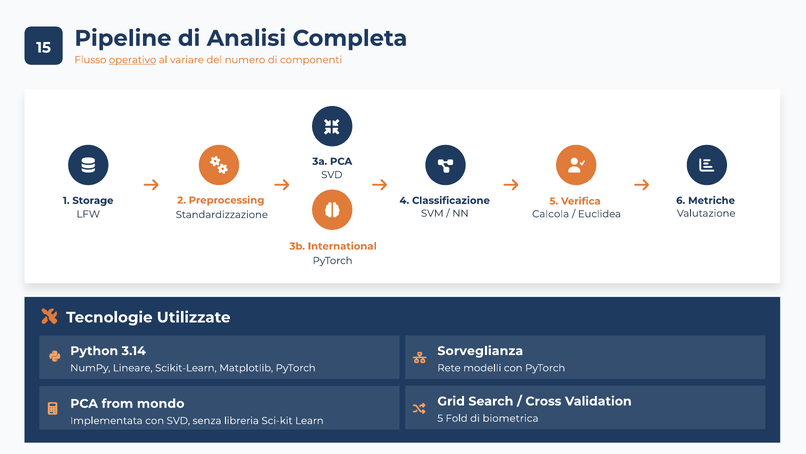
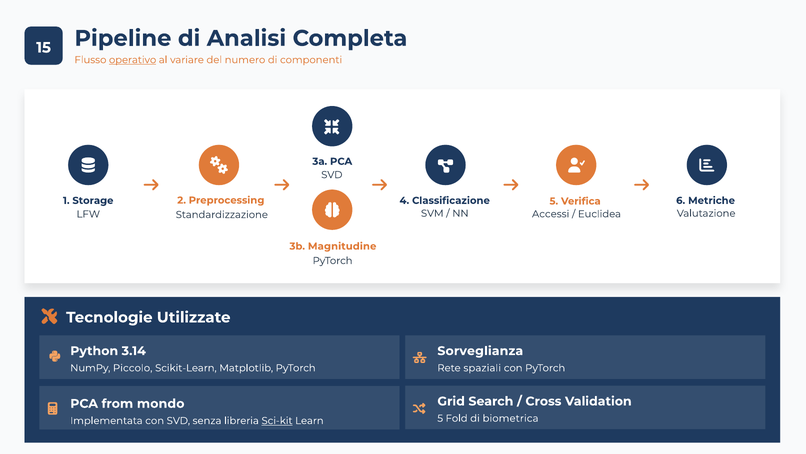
Calcola: Calcola -> Accessi
International: International -> Magnitudine
Lineare: Lineare -> Piccolo
modelli: modelli -> spaziali
Sci-kit underline: none -> present
